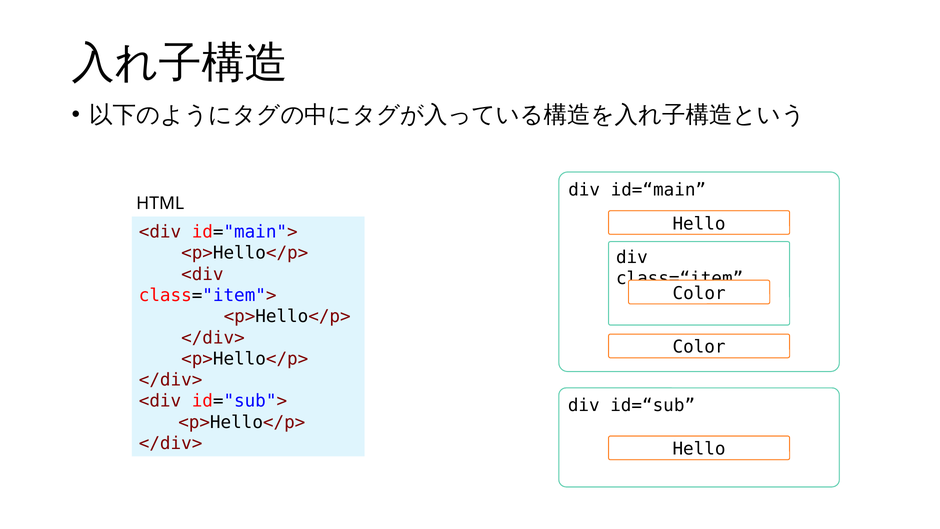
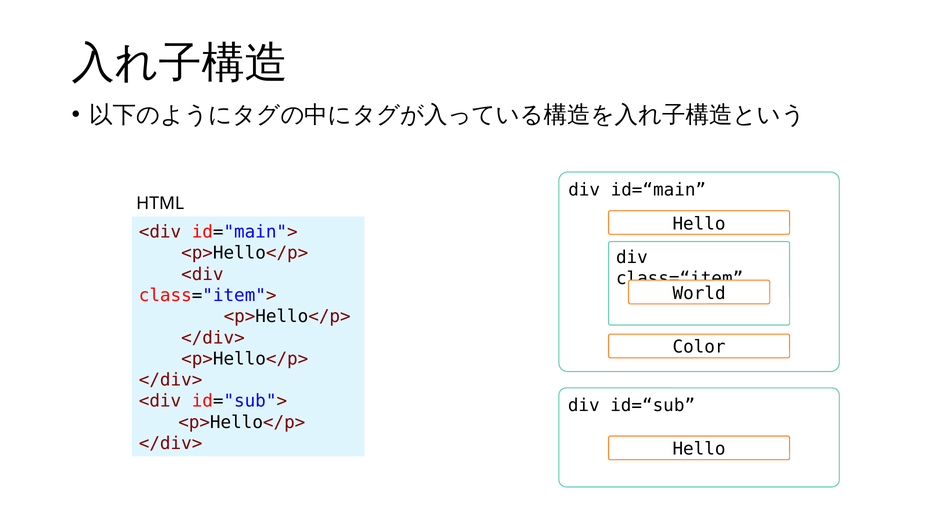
Color at (699, 293): Color -> World
